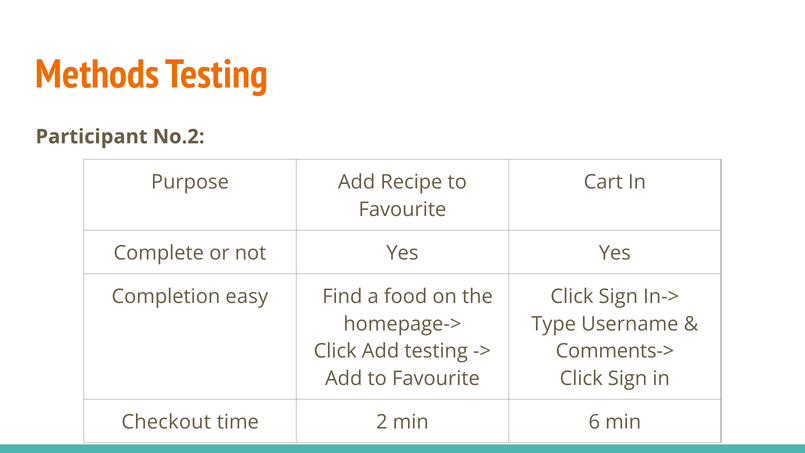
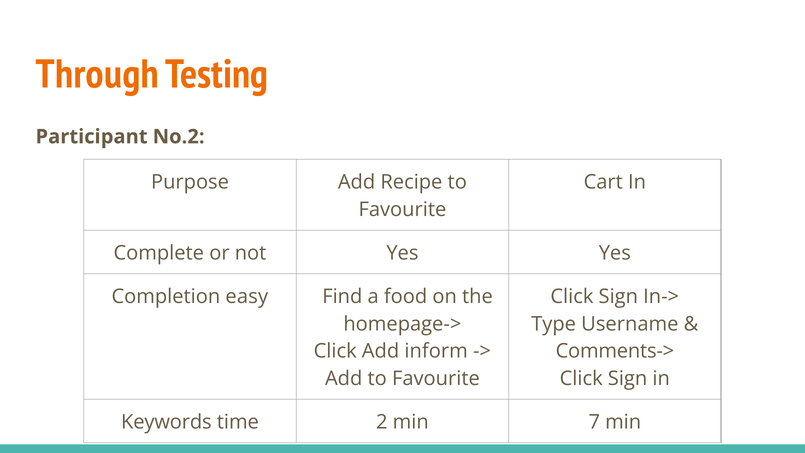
Methods: Methods -> Through
Add testing: testing -> inform
Checkout: Checkout -> Keywords
6: 6 -> 7
